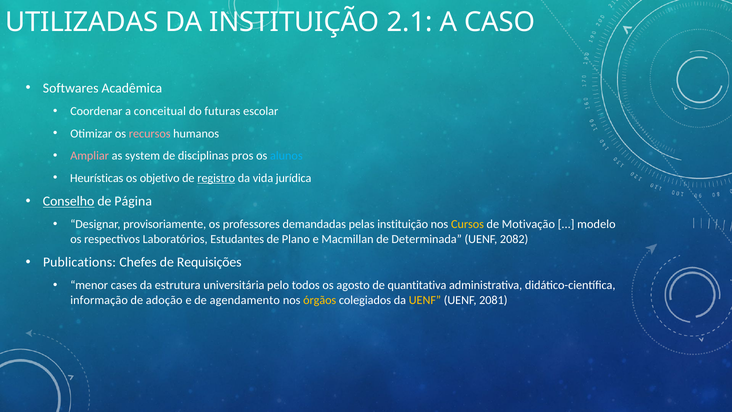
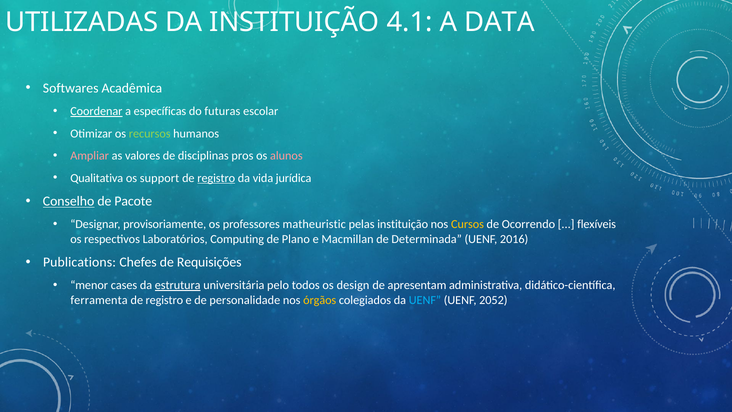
2.1: 2.1 -> 4.1
CASO: CASO -> DATA
Coordenar underline: none -> present
conceitual: conceitual -> específicas
recursos colour: pink -> light green
system: system -> valores
alunos colour: light blue -> pink
Heurísticas: Heurísticas -> Qualitativa
objetivo: objetivo -> support
Página: Página -> Pacote
demandadas: demandadas -> matheuristic
Motivação: Motivação -> Ocorrendo
modelo: modelo -> flexíveis
Estudantes: Estudantes -> Computing
2082: 2082 -> 2016
estrutura underline: none -> present
agosto: agosto -> design
quantitativa: quantitativa -> apresentam
informação: informação -> ferramenta
adoção at (164, 300): adoção -> registro
agendamento: agendamento -> personalidade
UENF at (425, 300) colour: yellow -> light blue
2081: 2081 -> 2052
